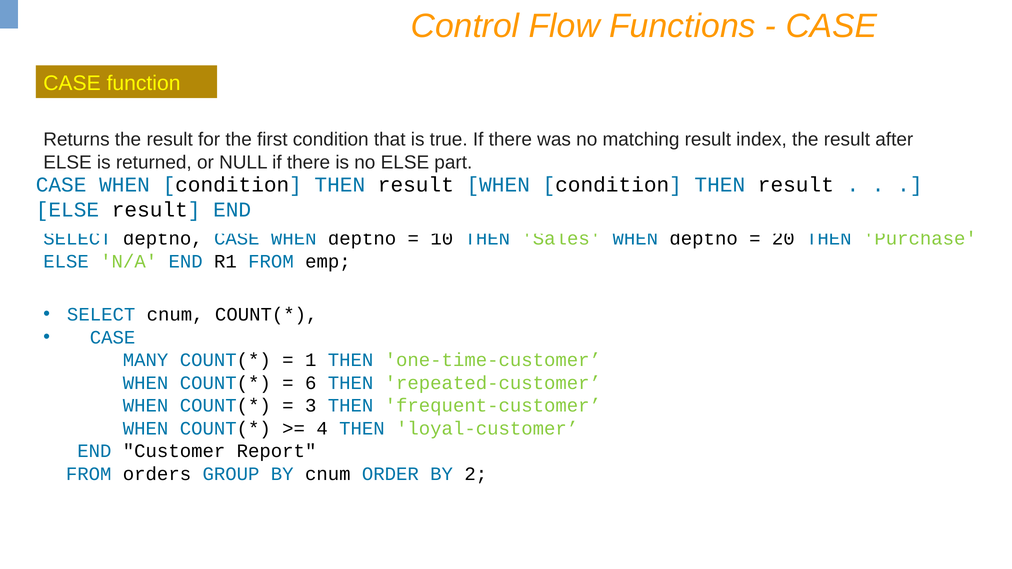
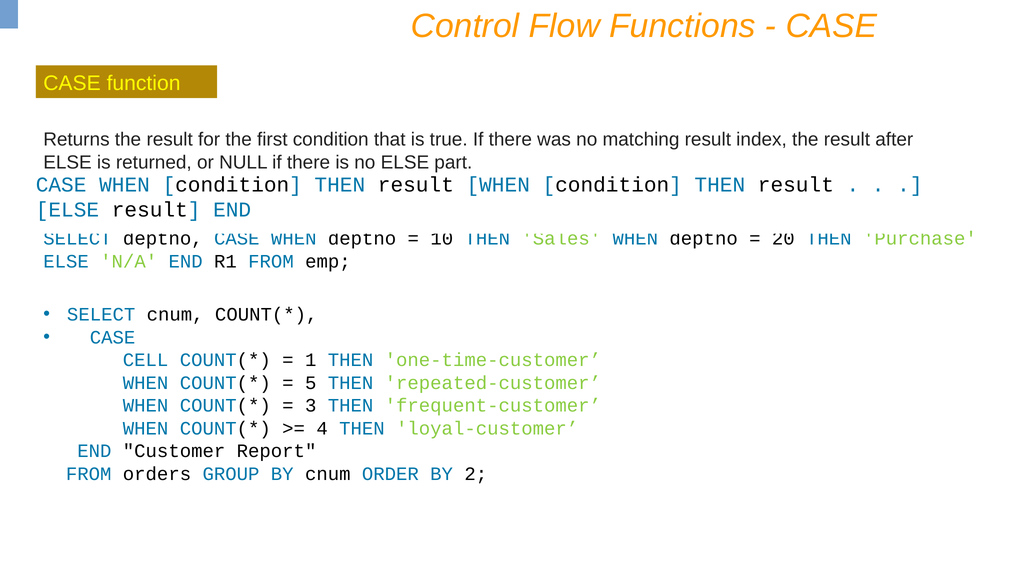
MANY: MANY -> CELL
6: 6 -> 5
